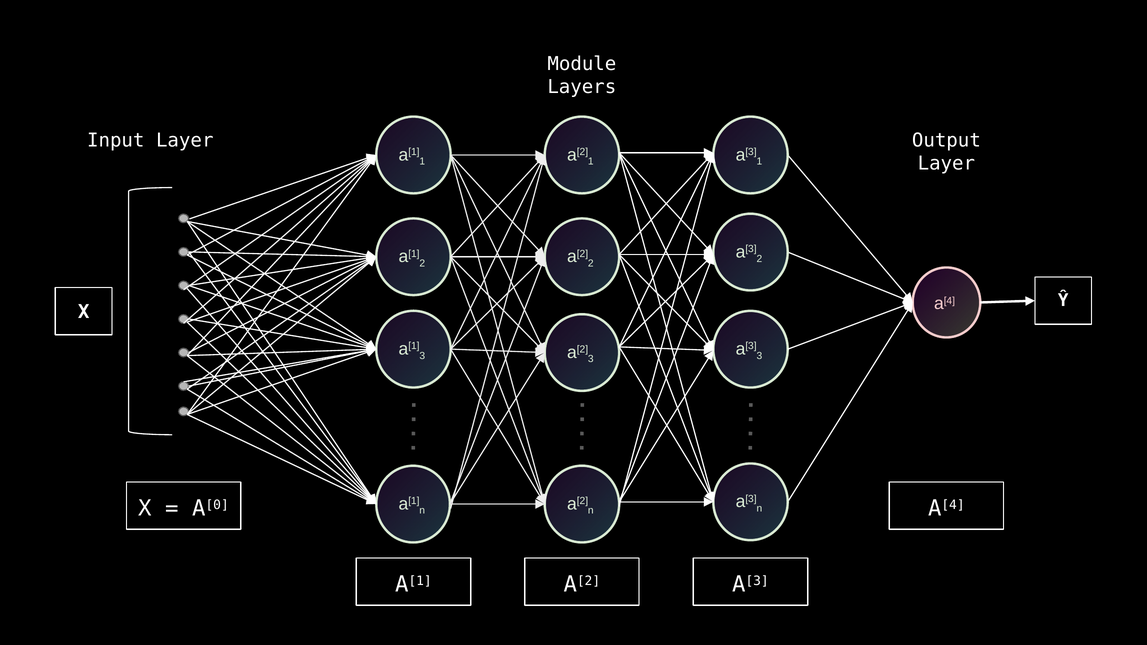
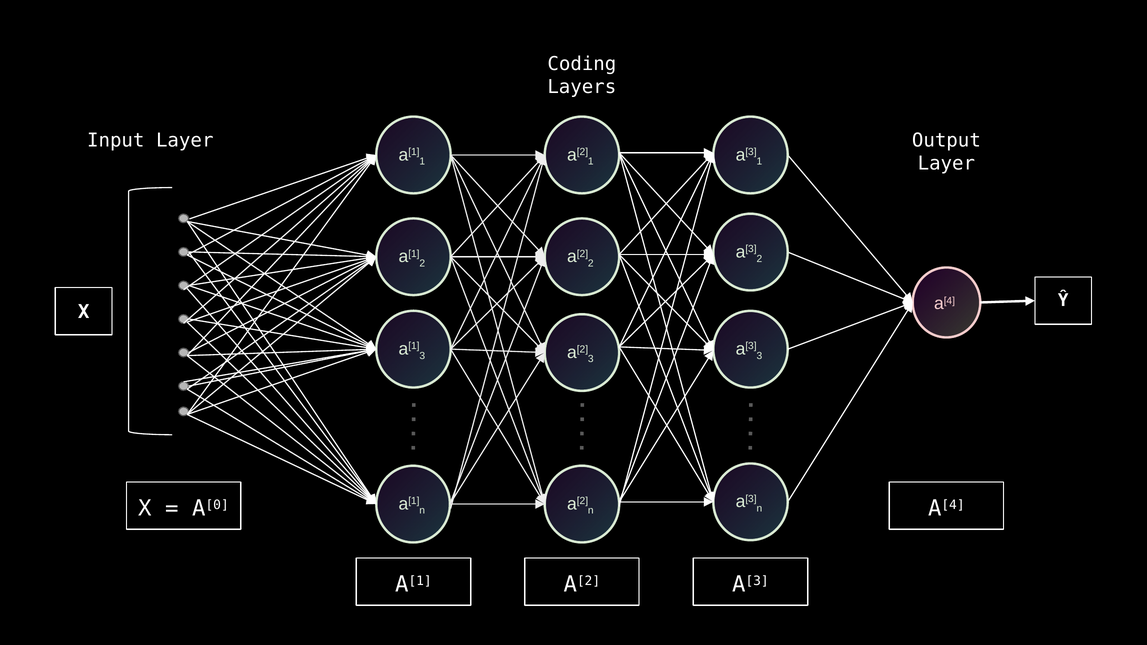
Module: Module -> Coding
